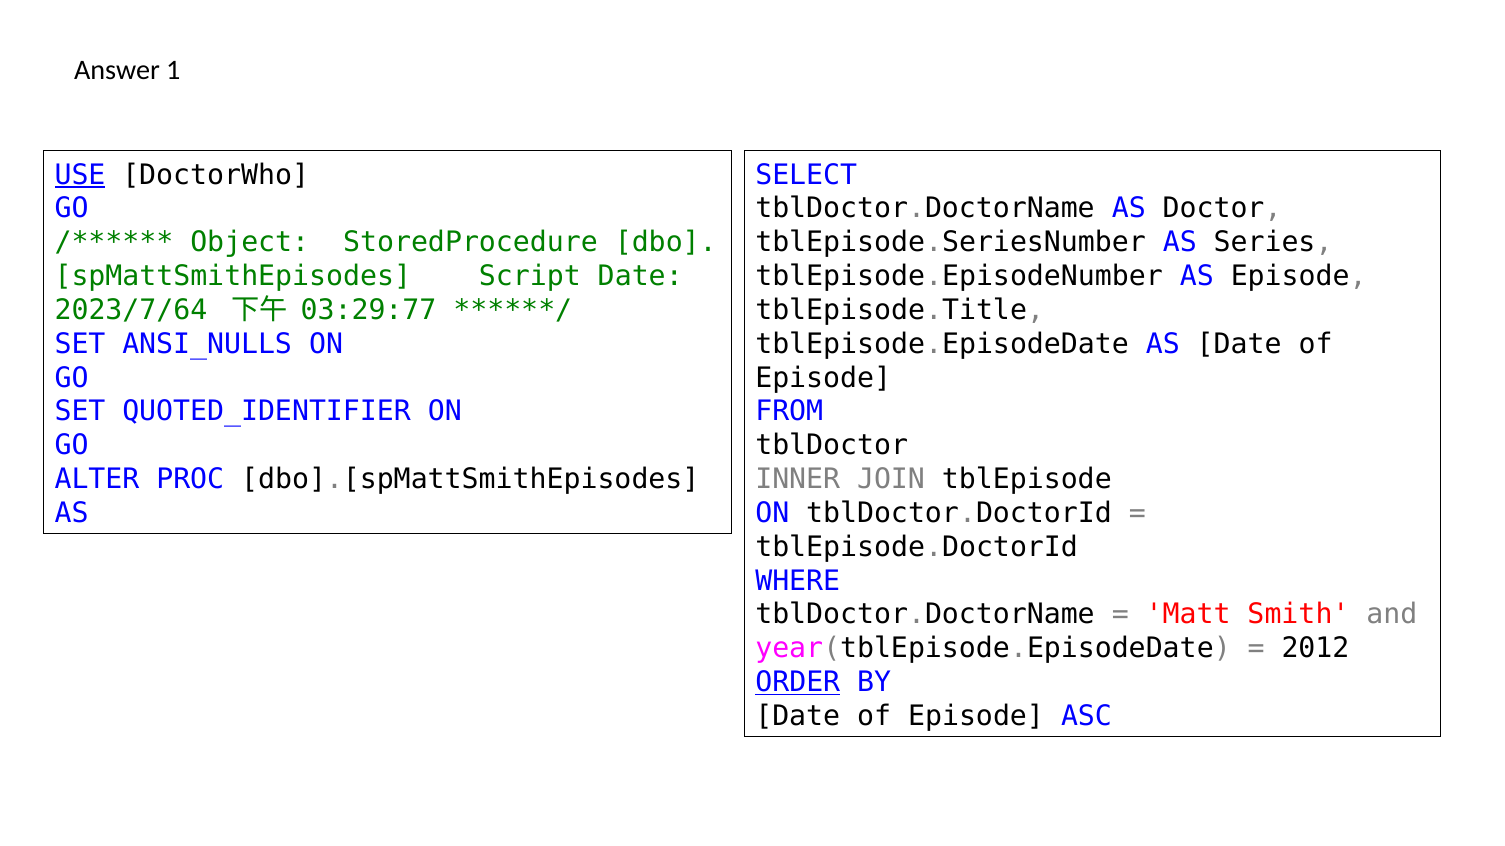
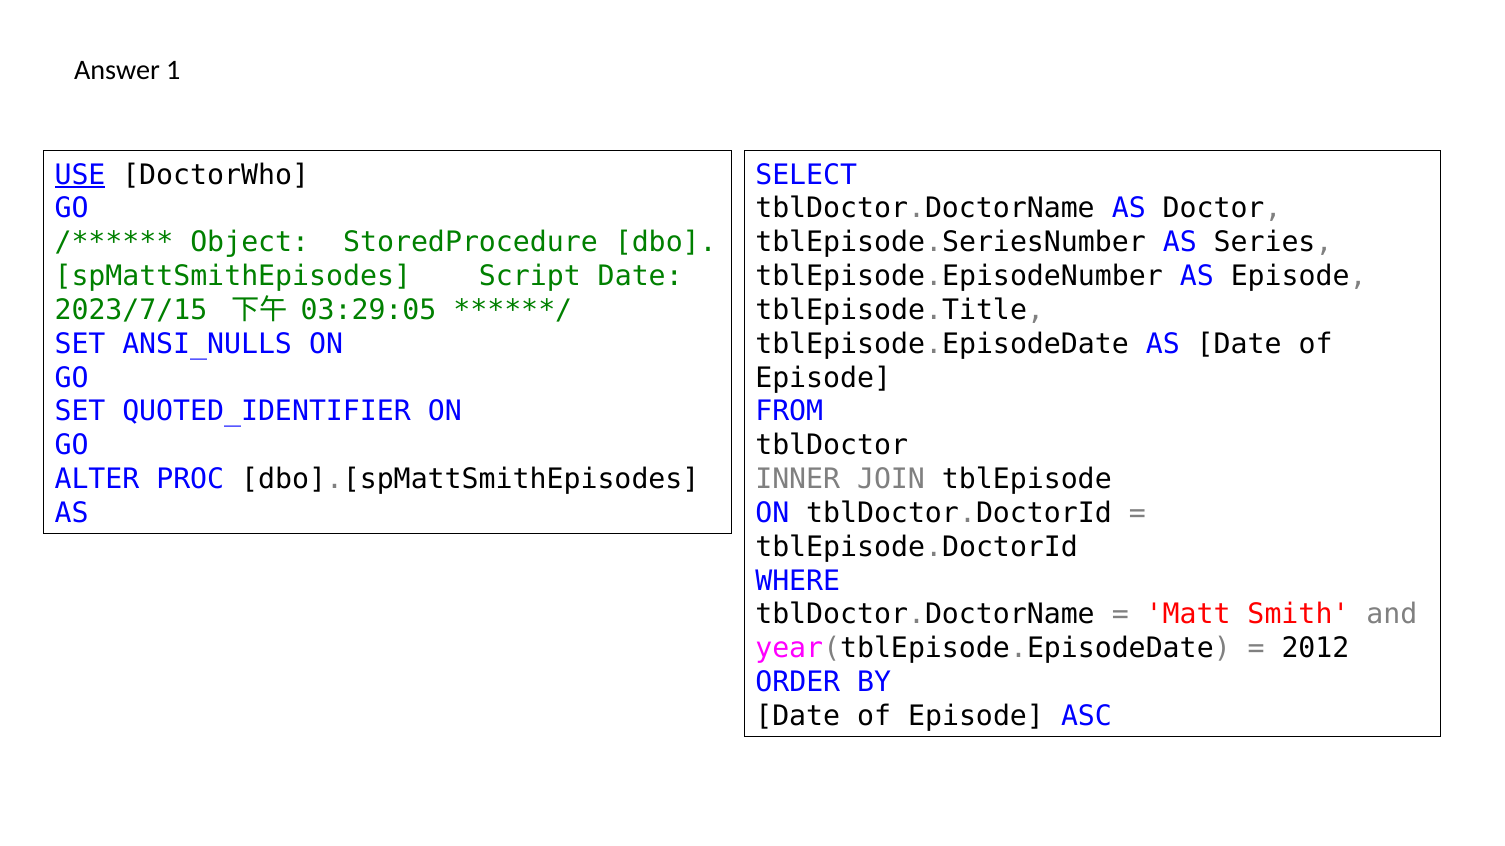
2023/7/64: 2023/7/64 -> 2023/7/15
03:29:77: 03:29:77 -> 03:29:05
ORDER underline: present -> none
